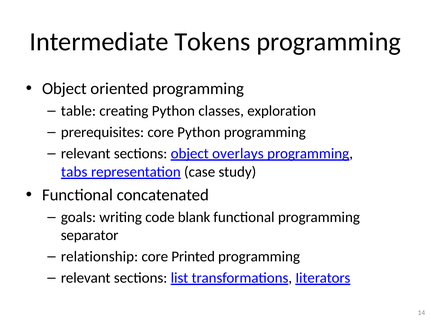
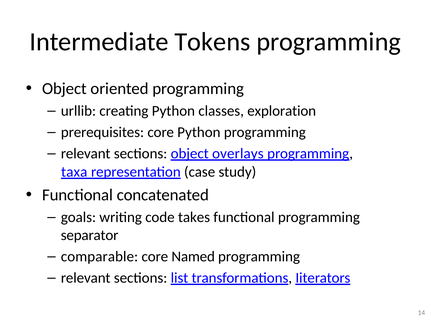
table: table -> urllib
tabs: tabs -> taxa
blank: blank -> takes
relationship: relationship -> comparable
Printed: Printed -> Named
